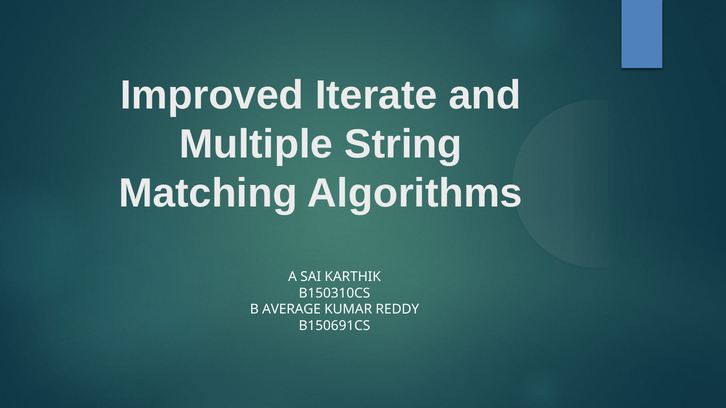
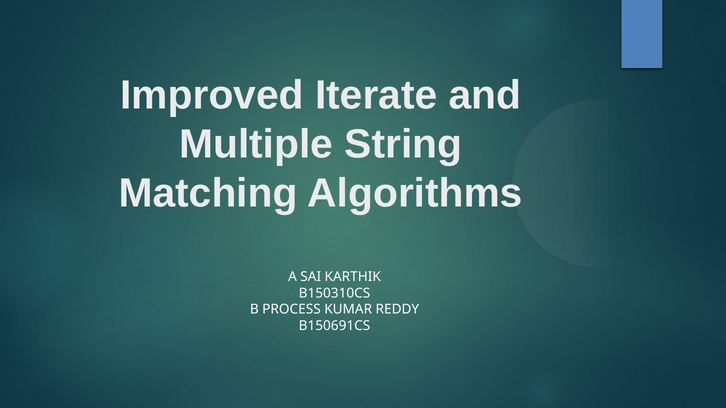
AVERAGE: AVERAGE -> PROCESS
